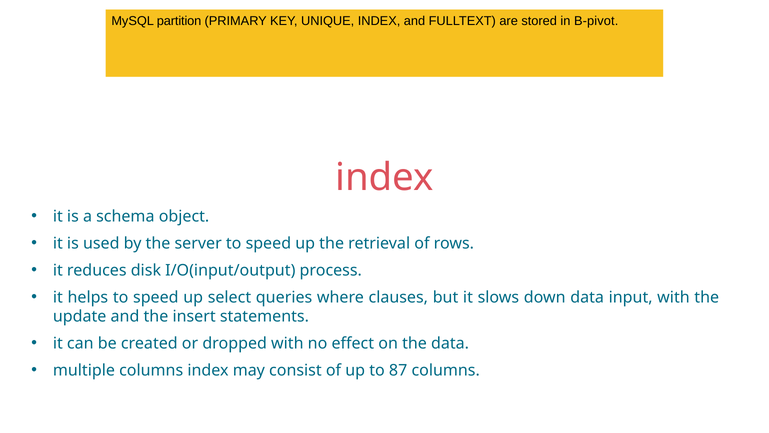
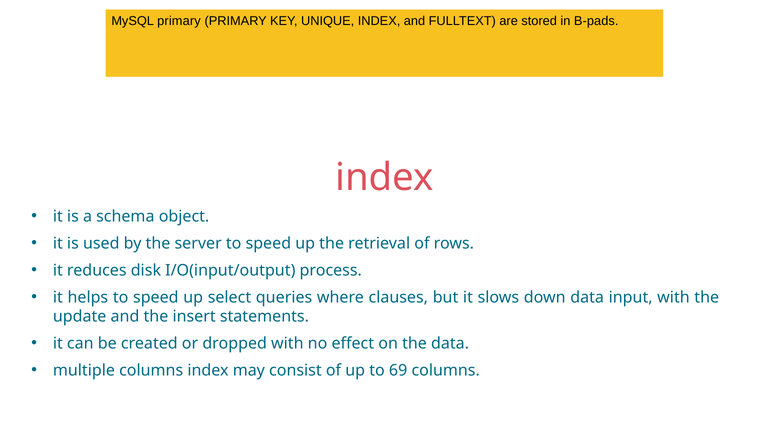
MySQL partition: partition -> primary
B-pivot: B-pivot -> B-pads
87: 87 -> 69
